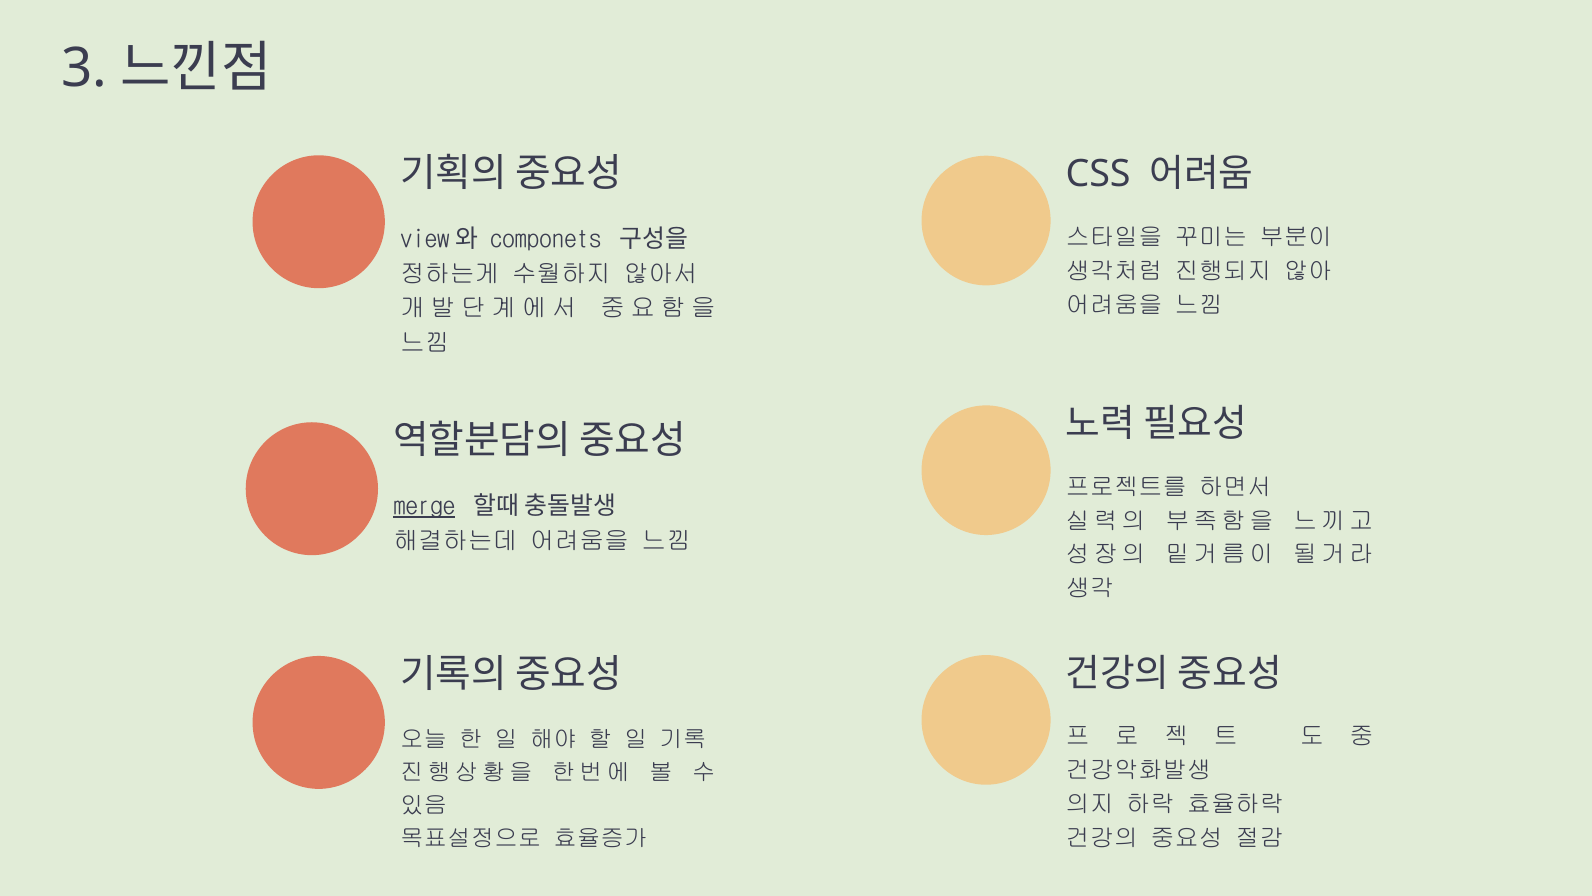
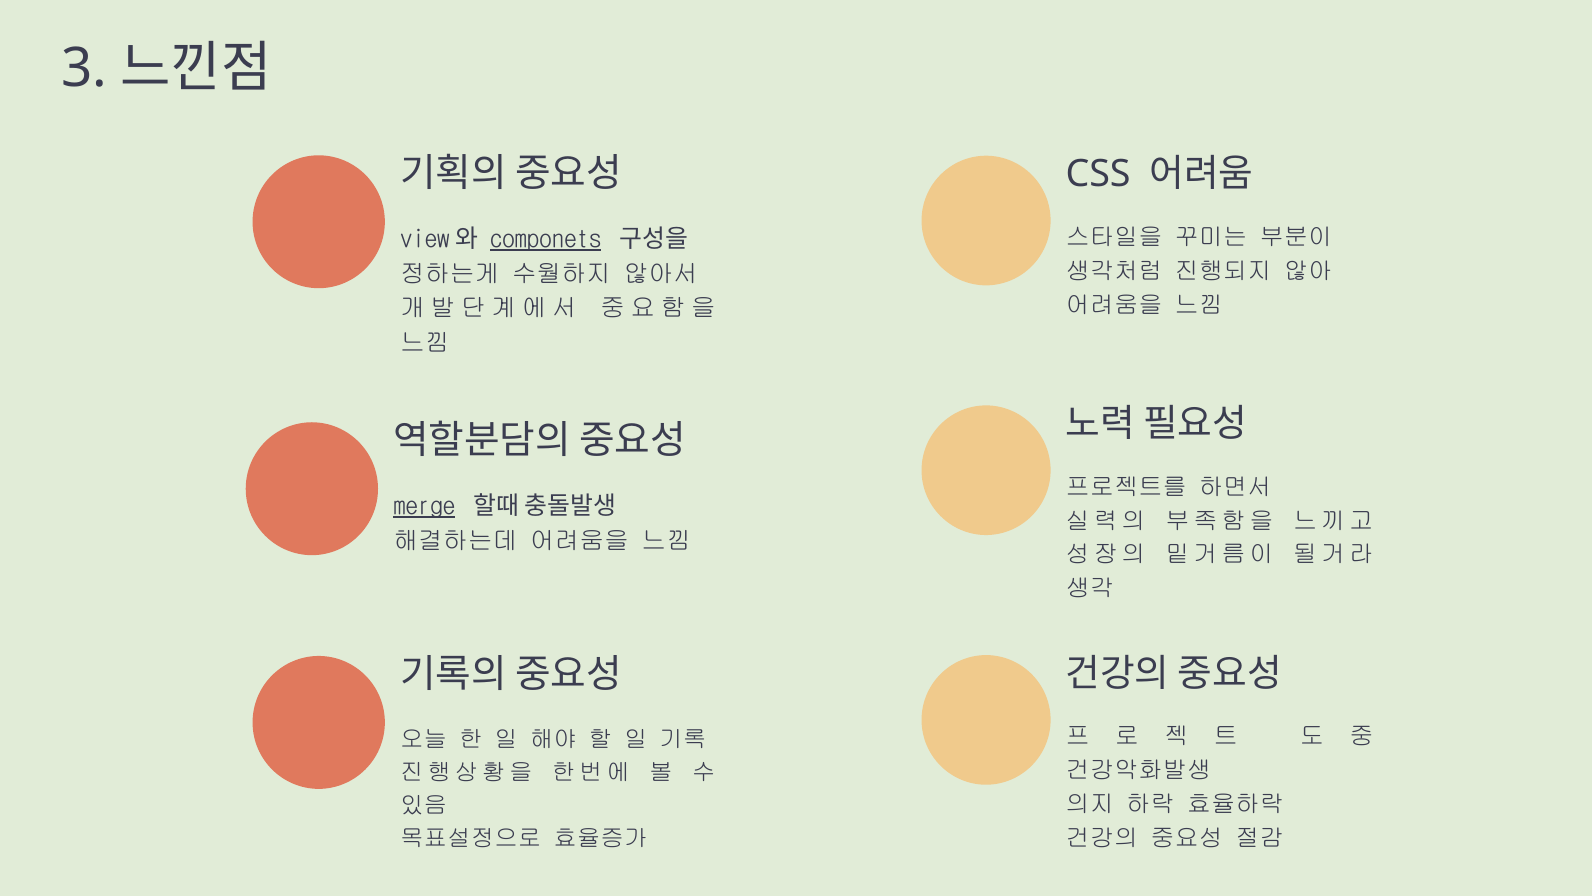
componets underline: none -> present
